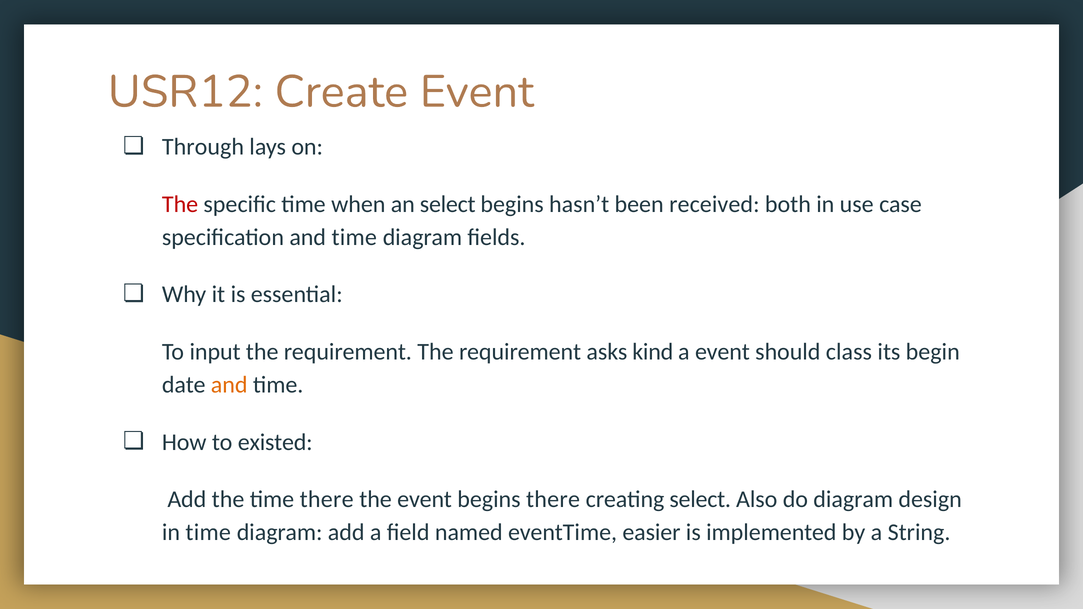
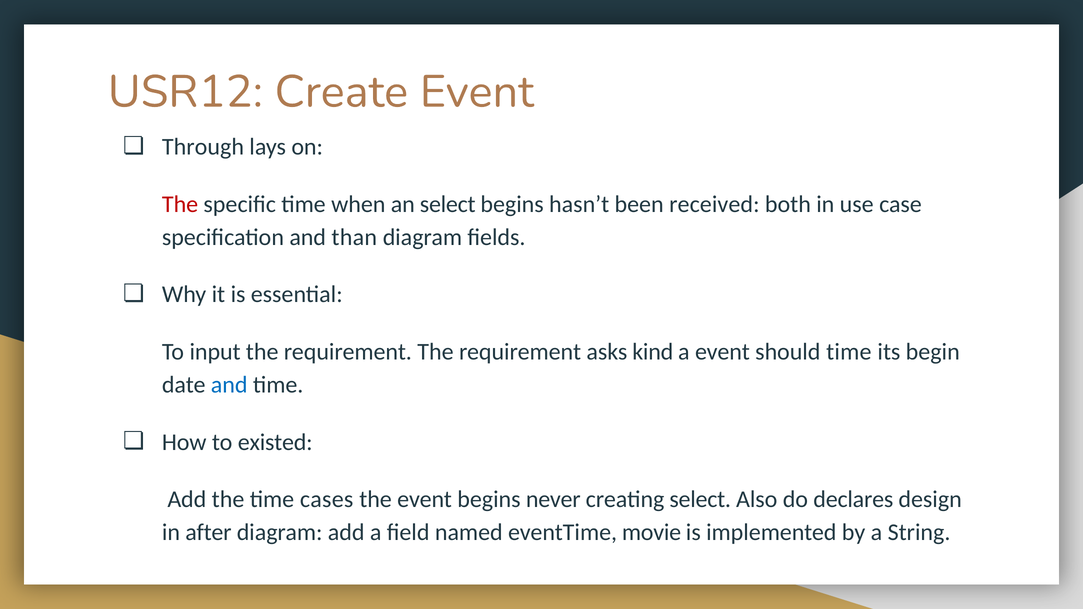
specification and time: time -> than
should class: class -> time
and at (229, 385) colour: orange -> blue
time there: there -> cases
begins there: there -> never
do diagram: diagram -> declares
in time: time -> after
easier: easier -> movie
